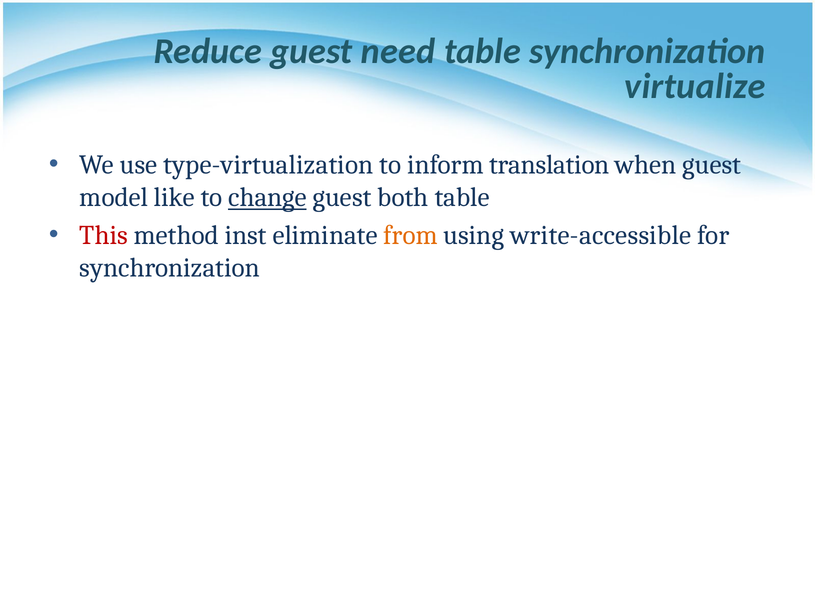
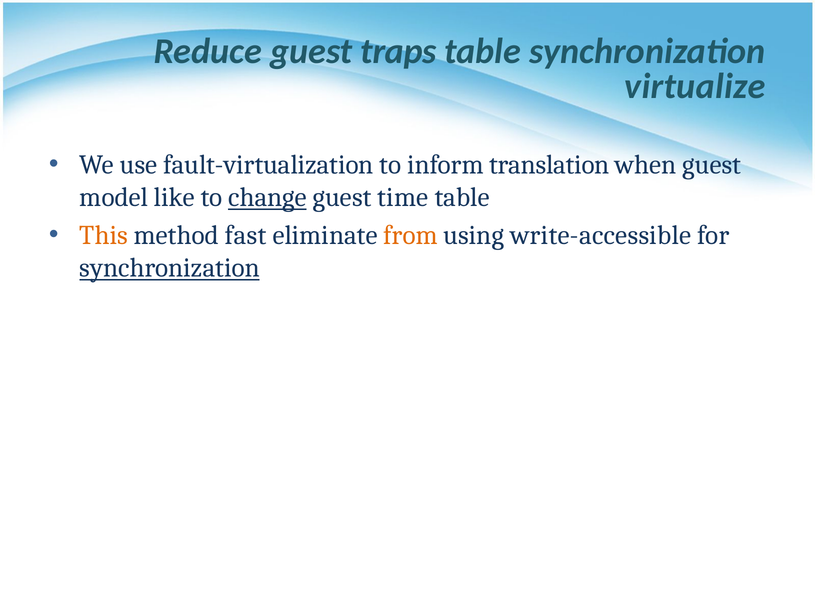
need: need -> traps
type-virtualization: type-virtualization -> fault-virtualization
both: both -> time
This colour: red -> orange
inst: inst -> fast
synchronization at (170, 268) underline: none -> present
